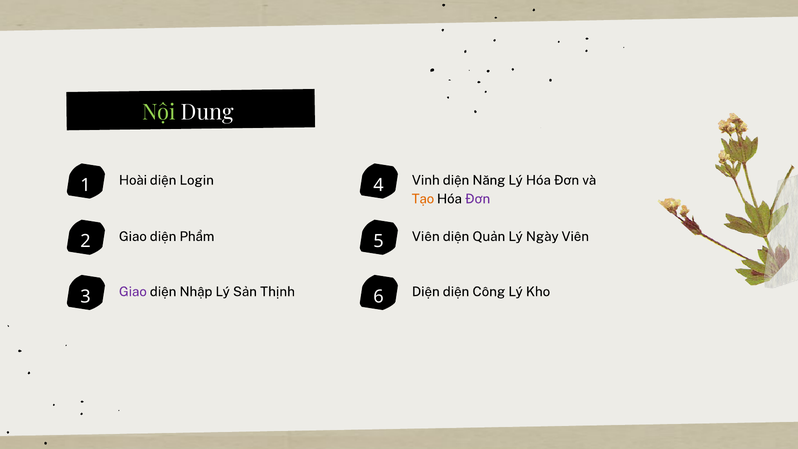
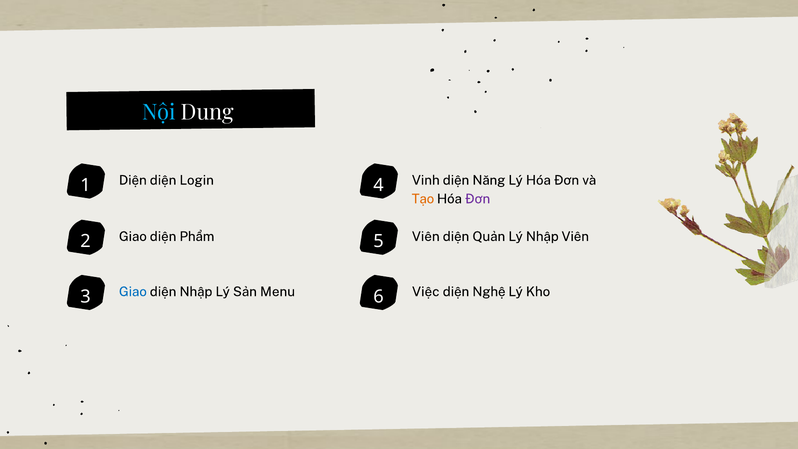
Nội colour: light green -> light blue
Hoài at (133, 180): Hoài -> Diện
Lý Ngày: Ngày -> Nhập
Giao at (133, 292) colour: purple -> blue
Thịnh: Thịnh -> Menu
Diện at (426, 292): Diện -> Việc
Công: Công -> Nghệ
